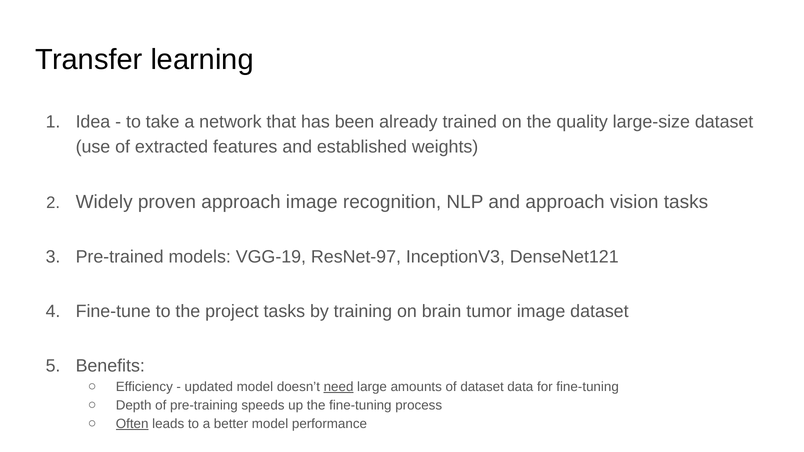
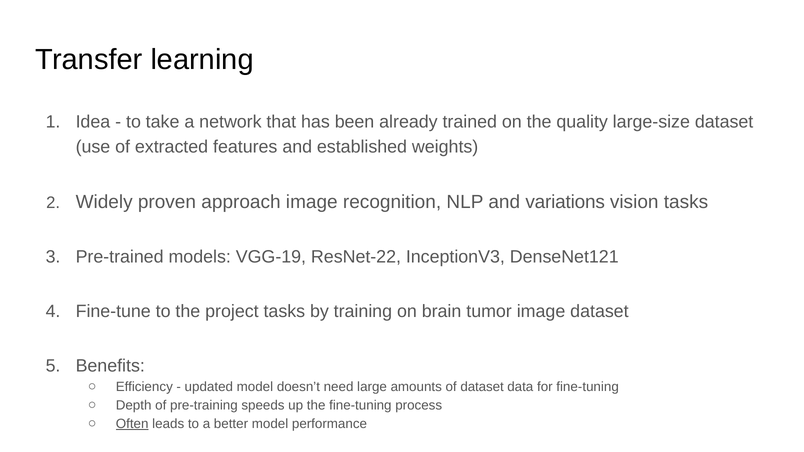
and approach: approach -> variations
ResNet-97: ResNet-97 -> ResNet-22
need underline: present -> none
